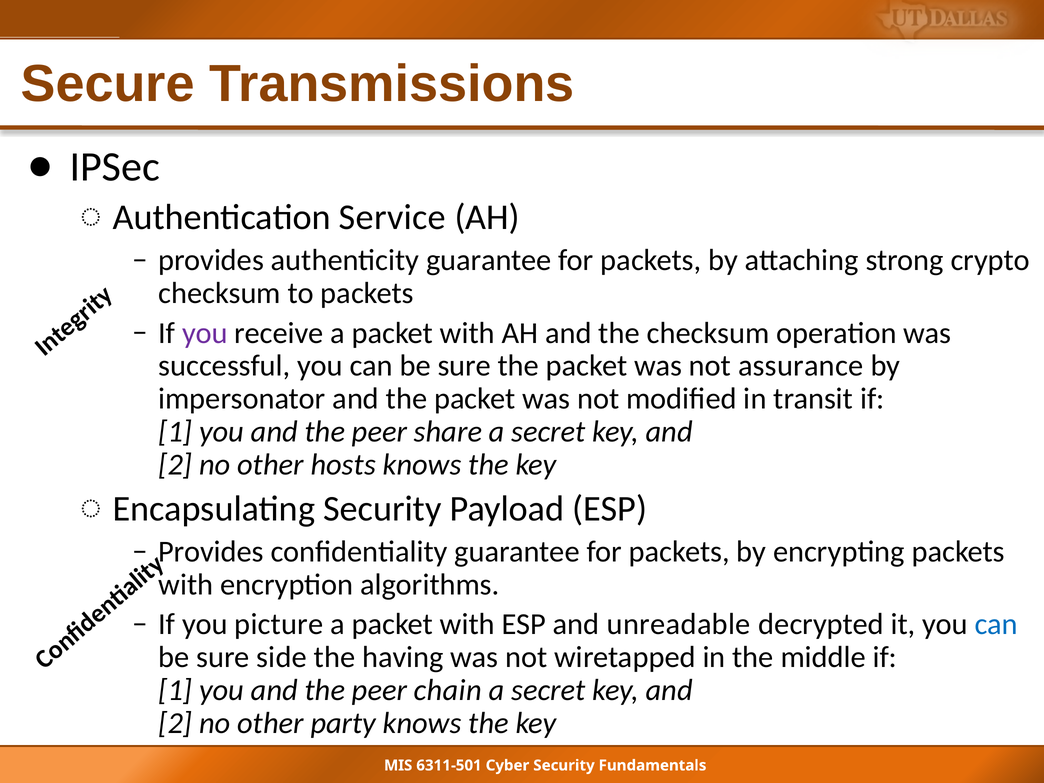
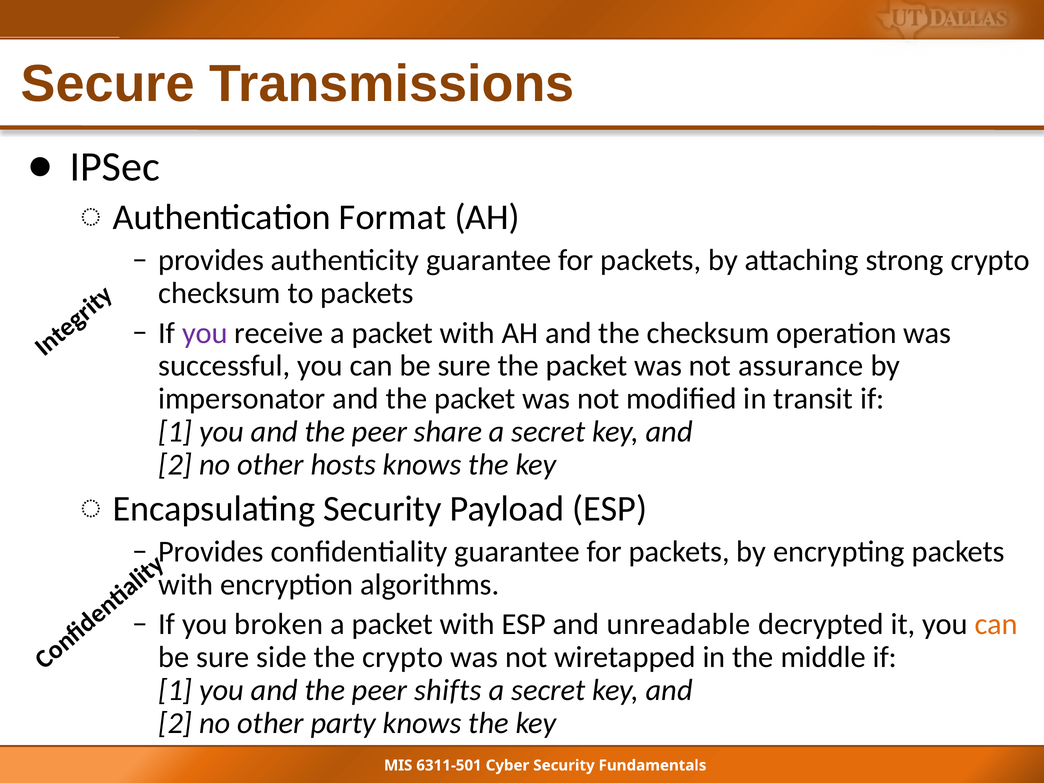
Service: Service -> Format
picture: picture -> broken
can at (996, 624) colour: blue -> orange
the having: having -> crypto
chain: chain -> shifts
